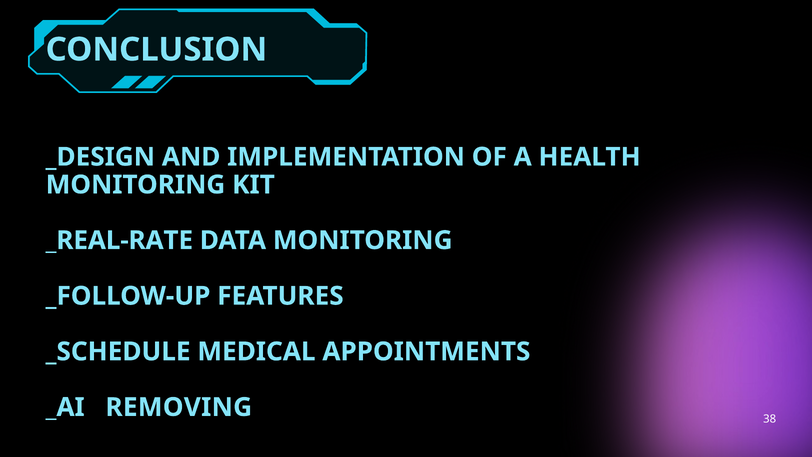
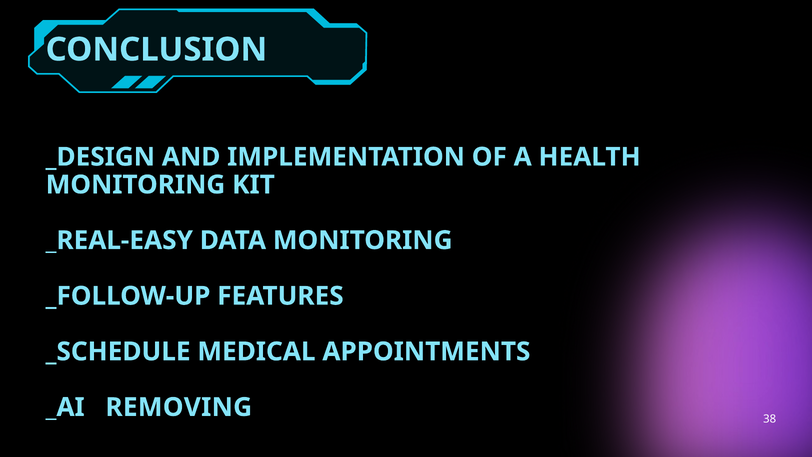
_REAL-RATE: _REAL-RATE -> _REAL-EASY
